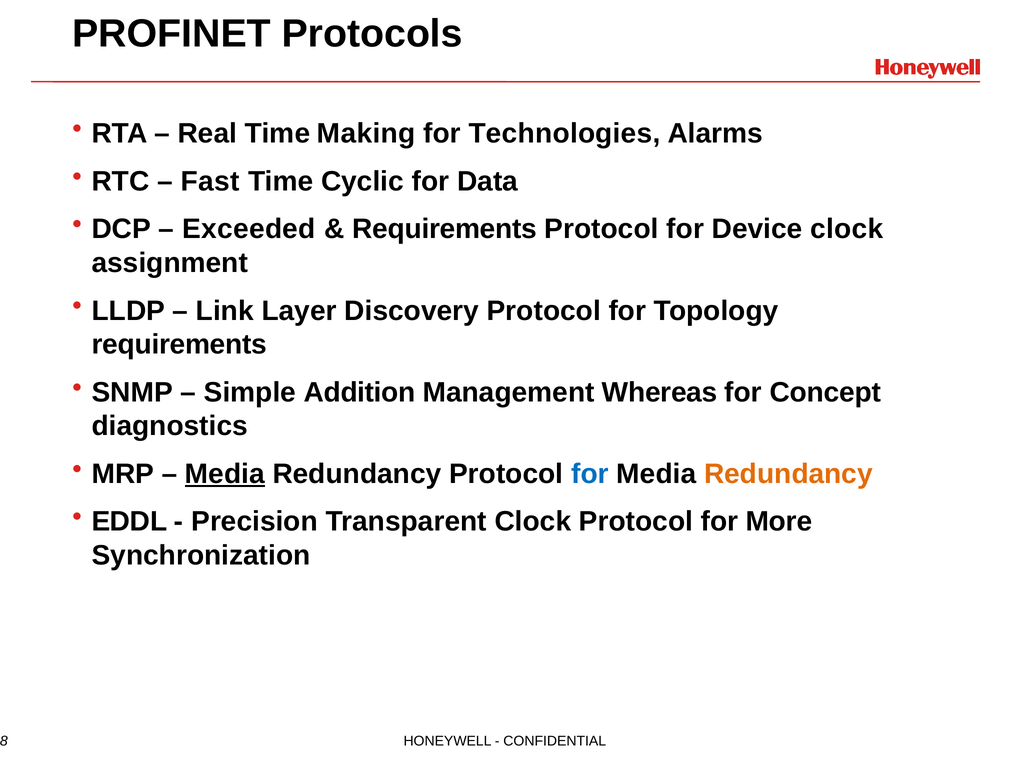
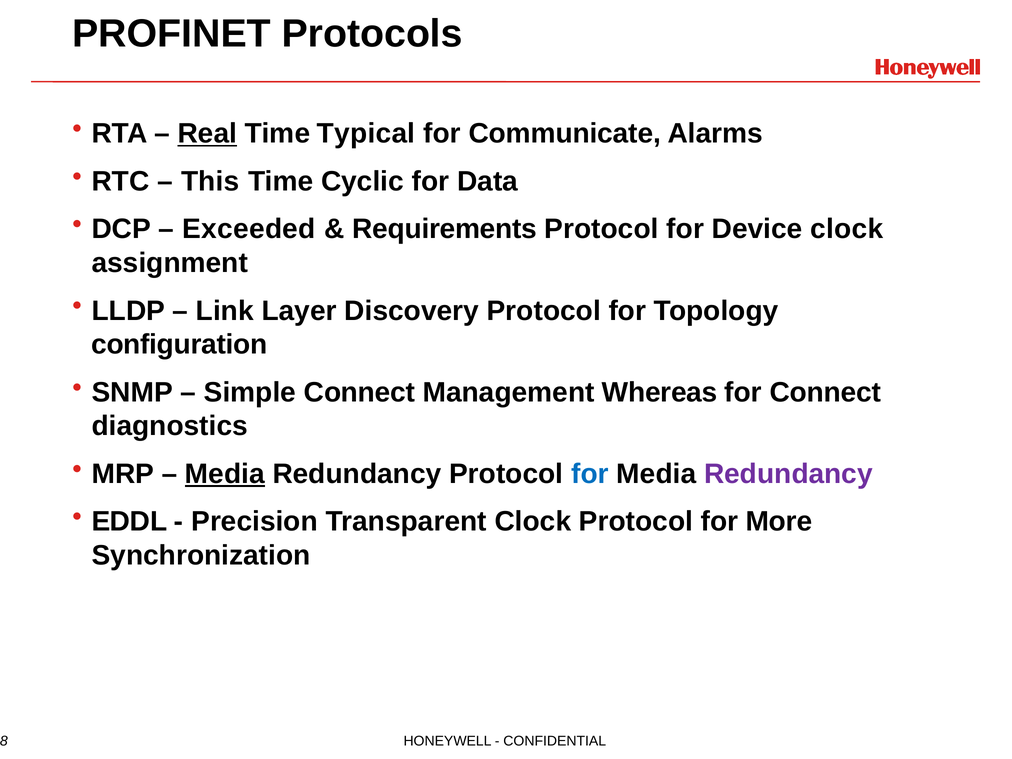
Real underline: none -> present
Making: Making -> Typical
Technologies: Technologies -> Communicate
Fast: Fast -> This
requirements at (179, 344): requirements -> configuration
Simple Addition: Addition -> Connect
for Concept: Concept -> Connect
Redundancy at (788, 474) colour: orange -> purple
